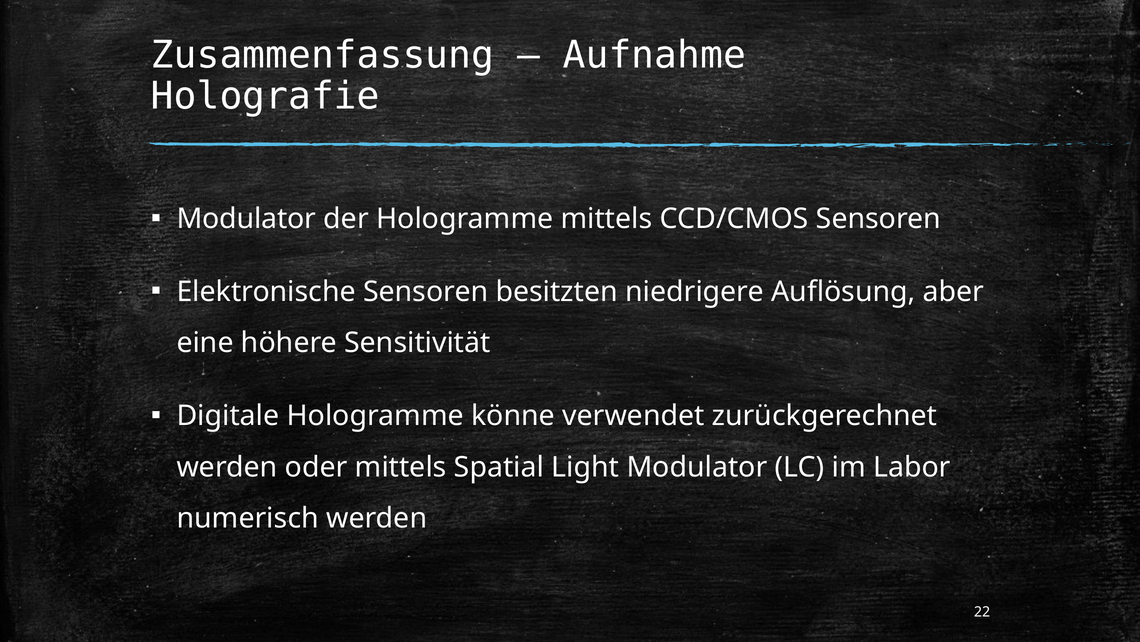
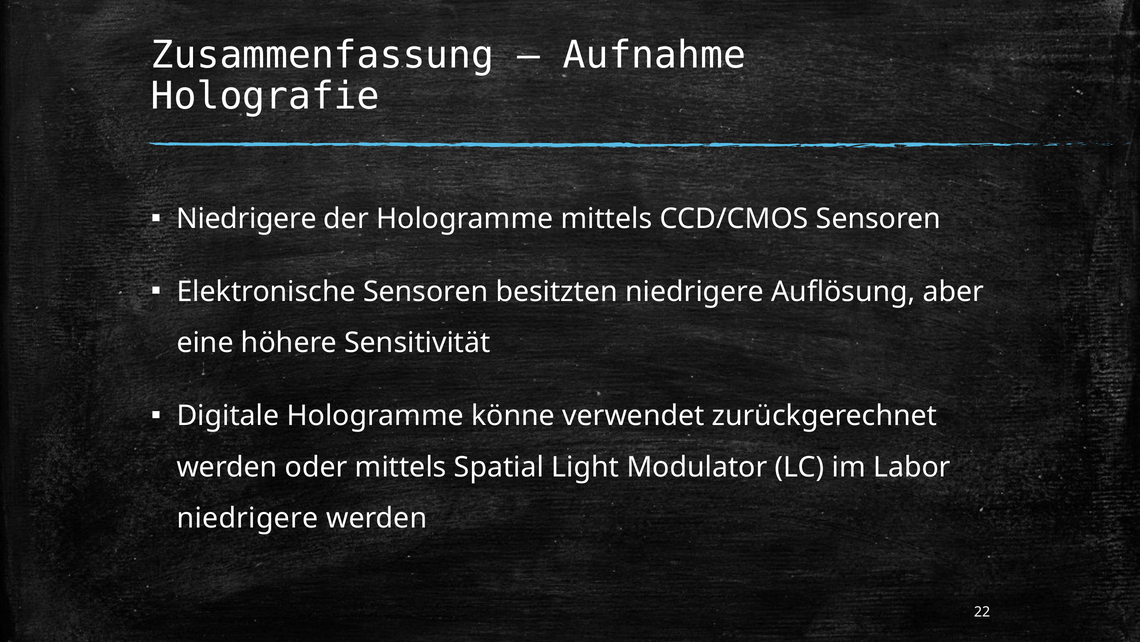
Modulator at (246, 219): Modulator -> Niedrigere
numerisch at (248, 518): numerisch -> niedrigere
